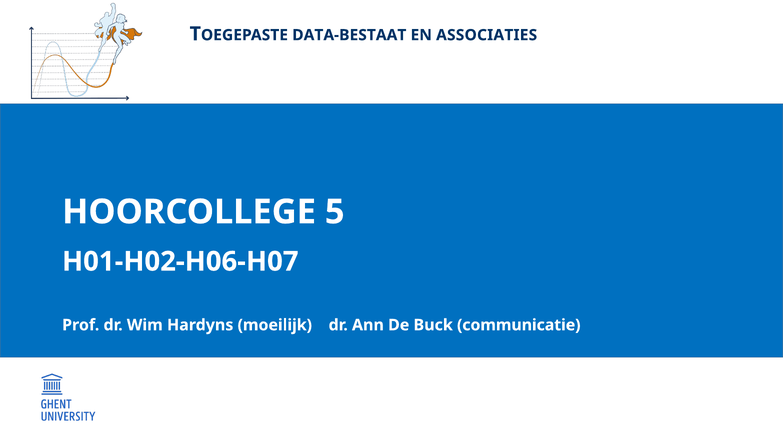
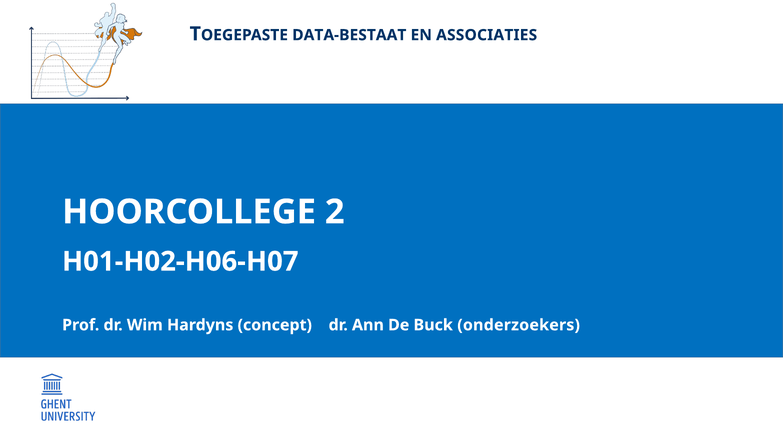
5: 5 -> 2
moeilijk: moeilijk -> concept
communicatie: communicatie -> onderzoekers
